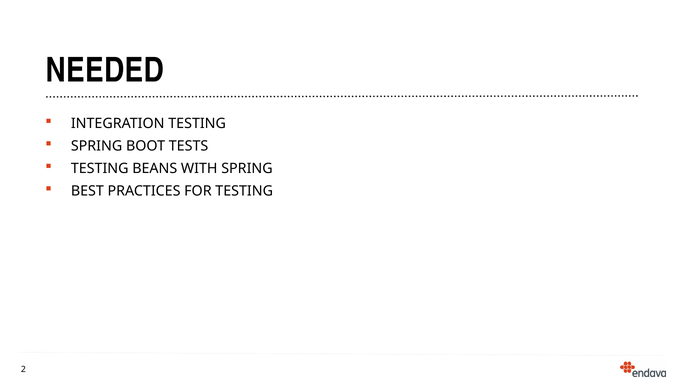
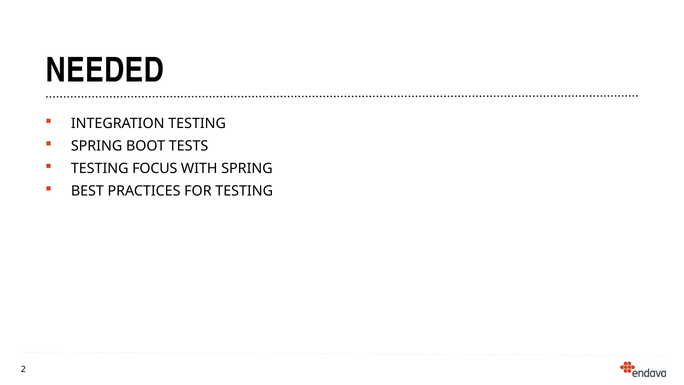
BEANS: BEANS -> FOCUS
